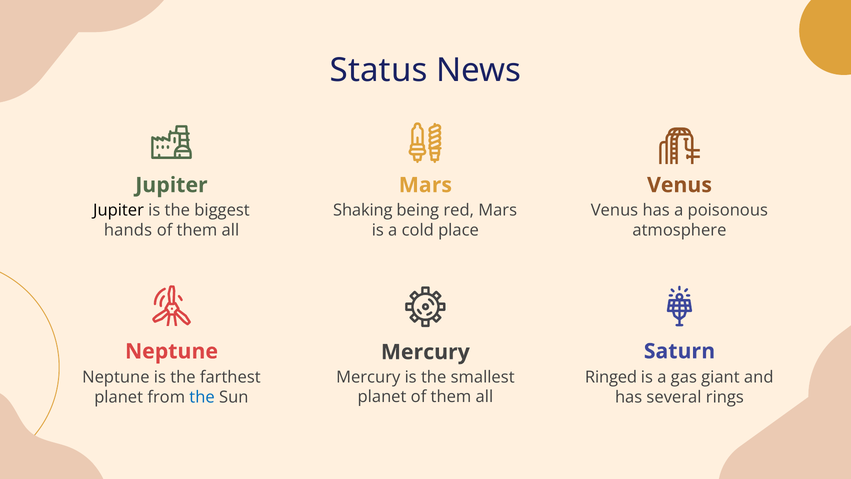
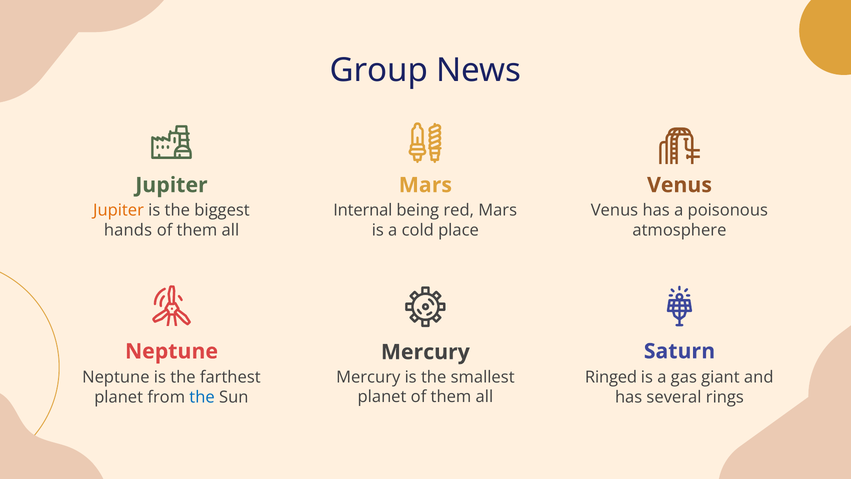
Status: Status -> Group
Jupiter at (118, 210) colour: black -> orange
Shaking: Shaking -> Internal
